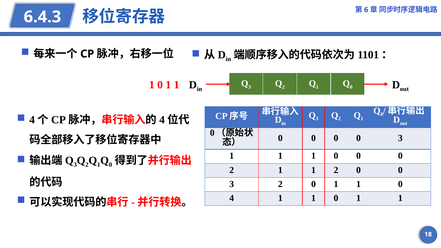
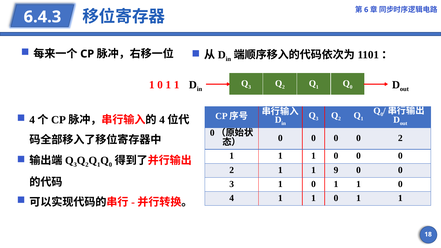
3 at (400, 138): 3 -> 2
1 2: 2 -> 9
3 2: 2 -> 1
